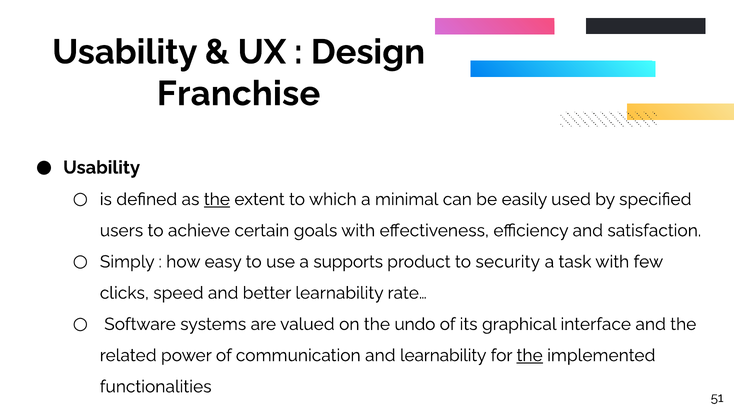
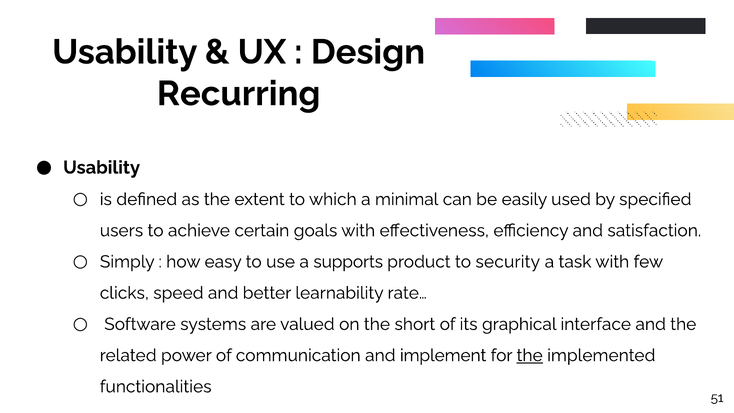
Franchise: Franchise -> Recurring
the at (217, 199) underline: present -> none
undo: undo -> short
and learnability: learnability -> implement
